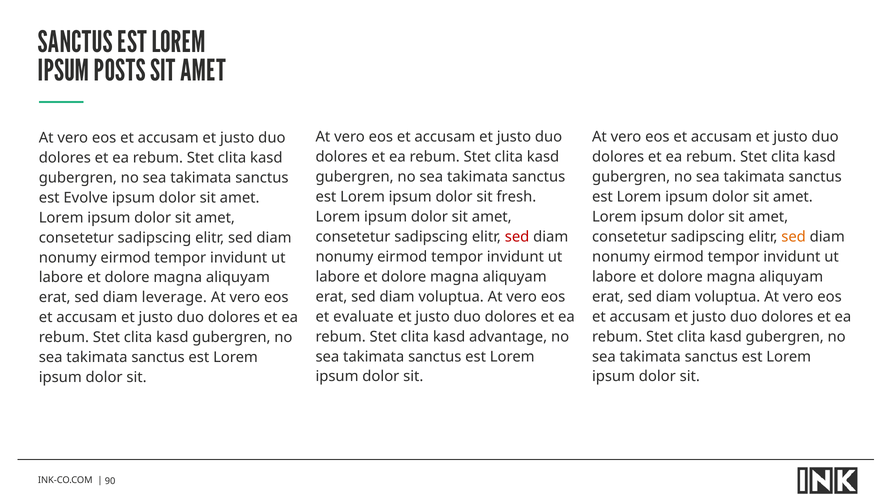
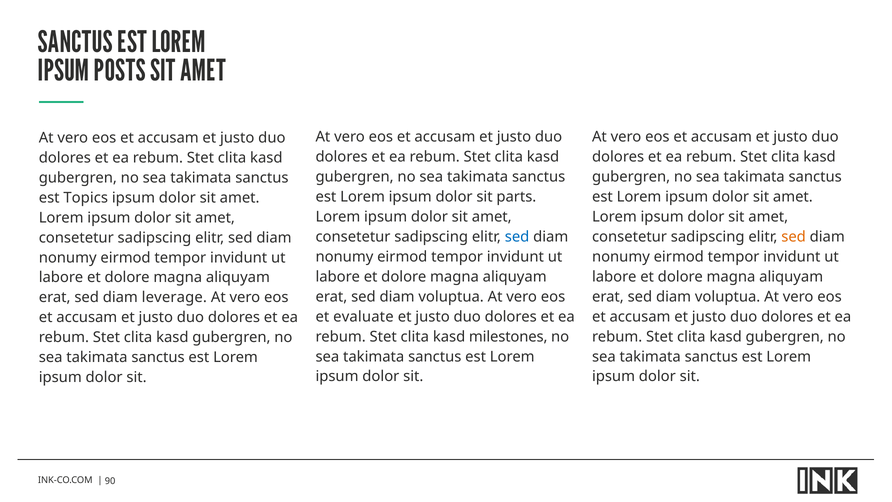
fresh: fresh -> parts
Evolve: Evolve -> Topics
sed at (517, 237) colour: red -> blue
advantage: advantage -> milestones
